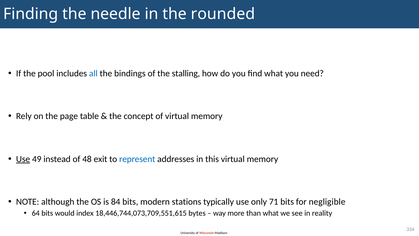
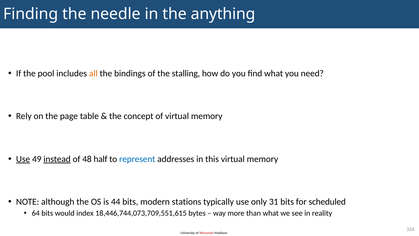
rounded: rounded -> anything
all colour: blue -> orange
instead underline: none -> present
exit: exit -> half
84: 84 -> 44
71: 71 -> 31
negligible: negligible -> scheduled
